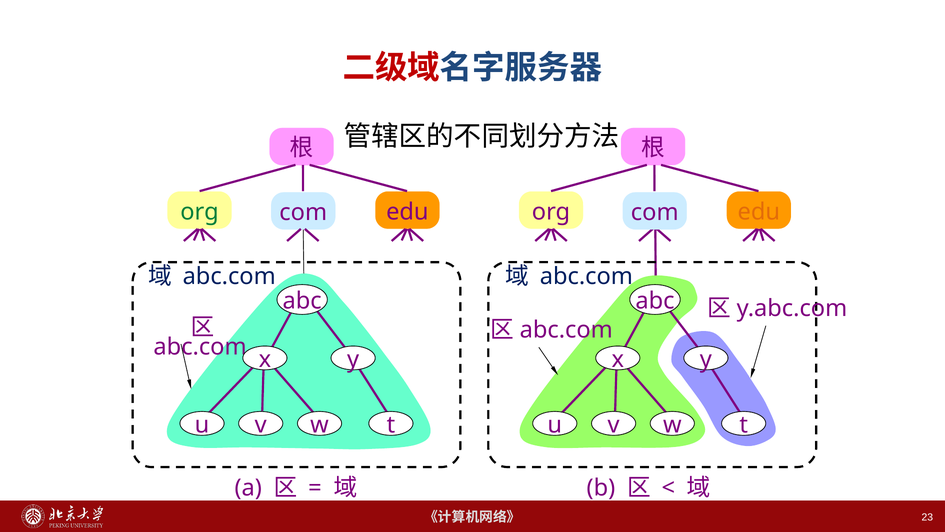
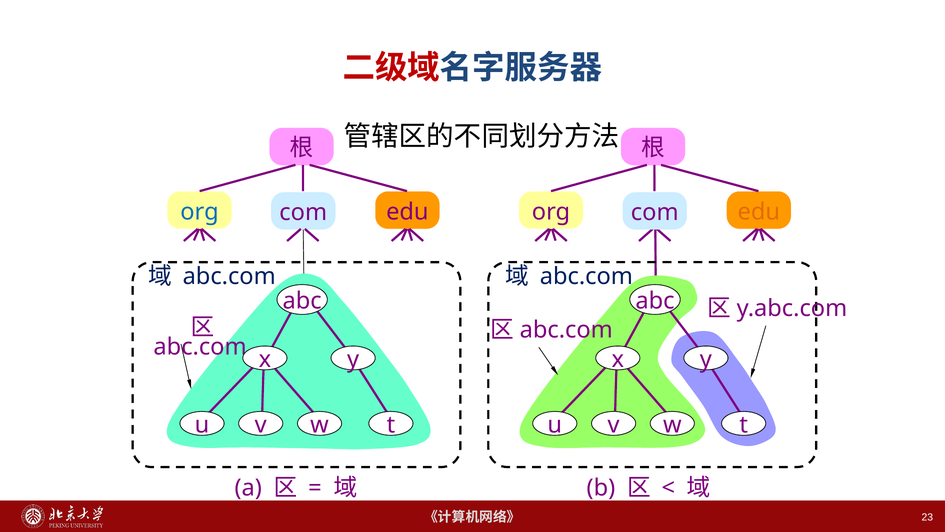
org at (200, 212) colour: green -> blue
